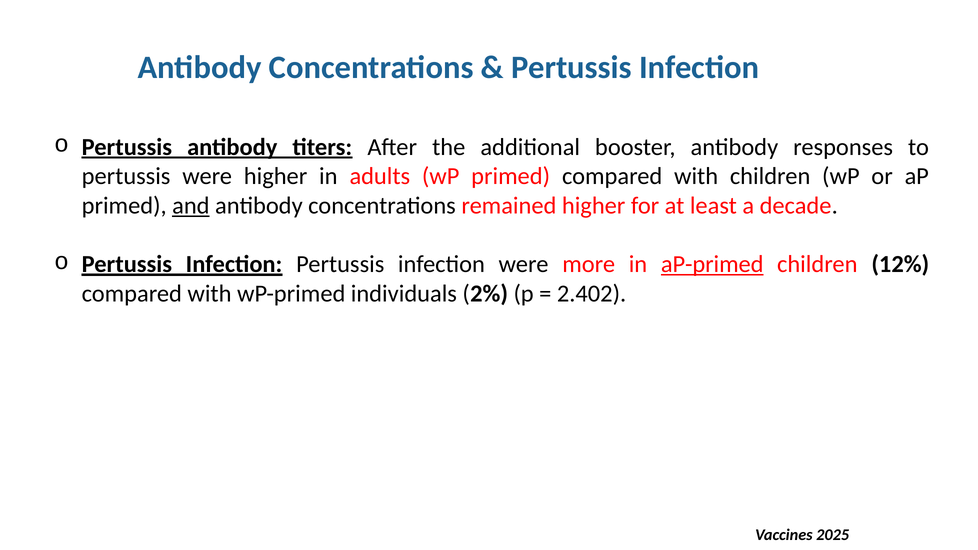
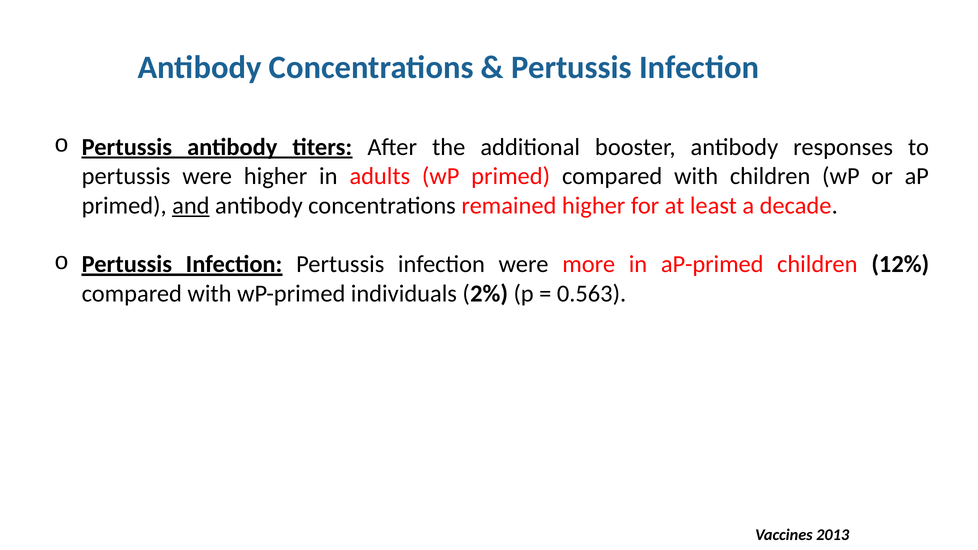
aP-primed underline: present -> none
2.402: 2.402 -> 0.563
2025: 2025 -> 2013
